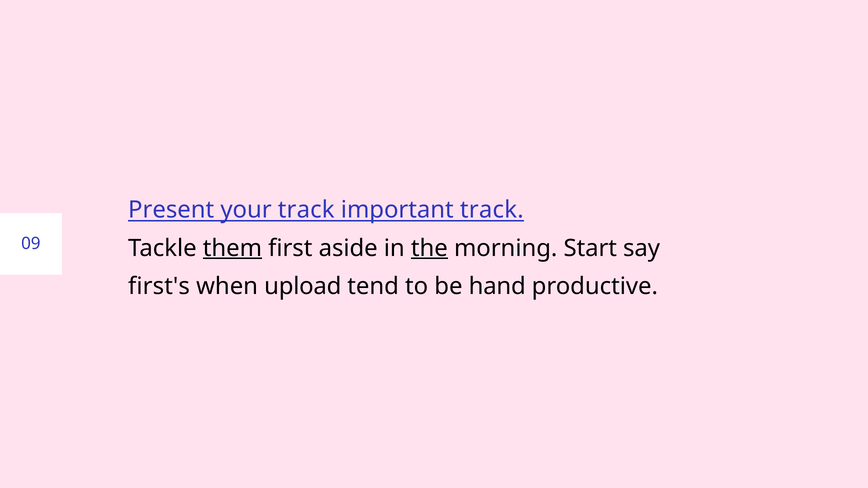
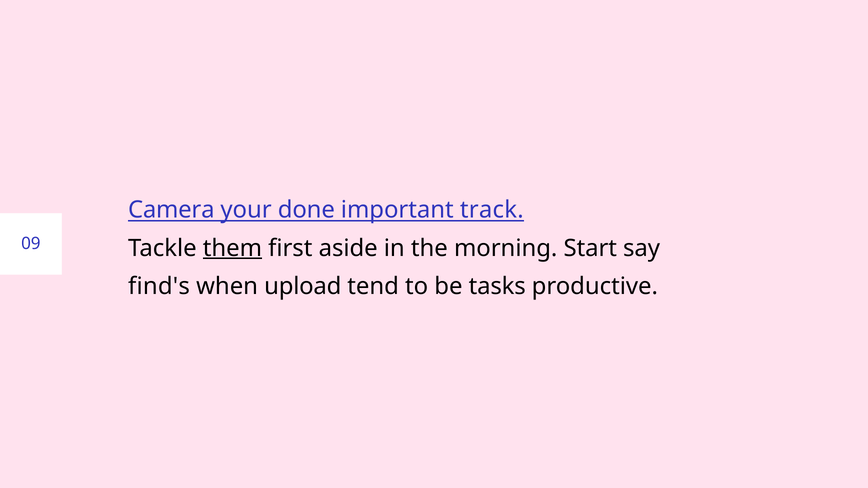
Present: Present -> Camera
your track: track -> done
the underline: present -> none
first's: first's -> find's
hand: hand -> tasks
